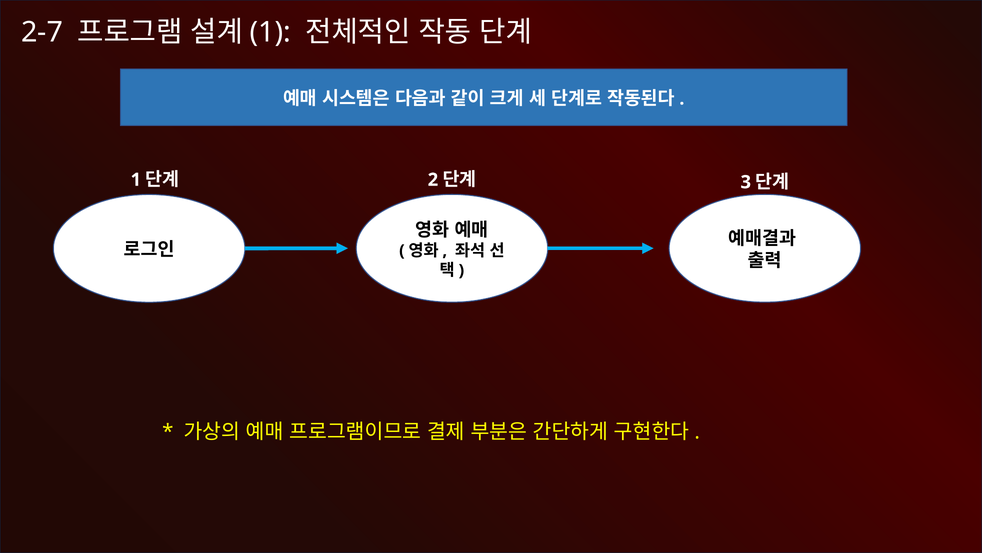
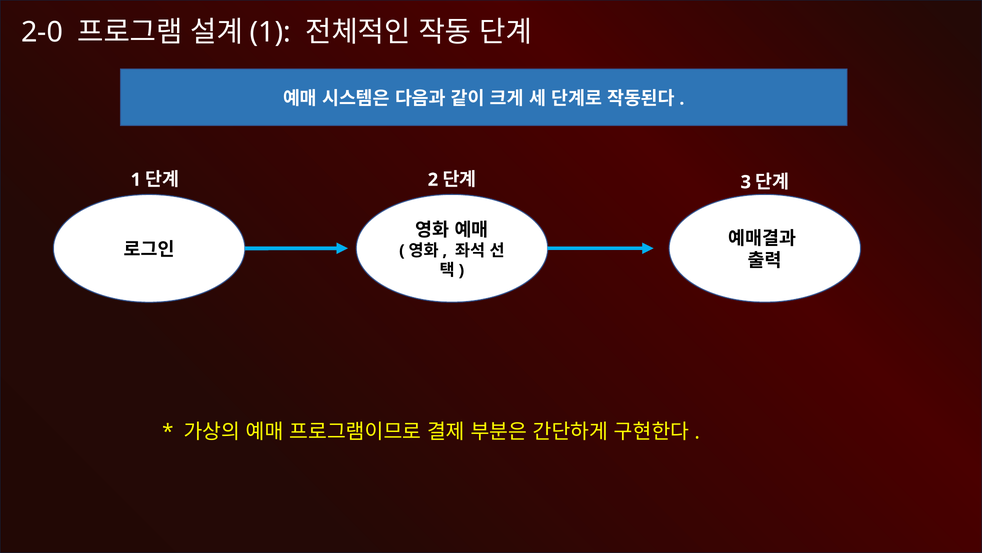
2-7: 2-7 -> 2-0
